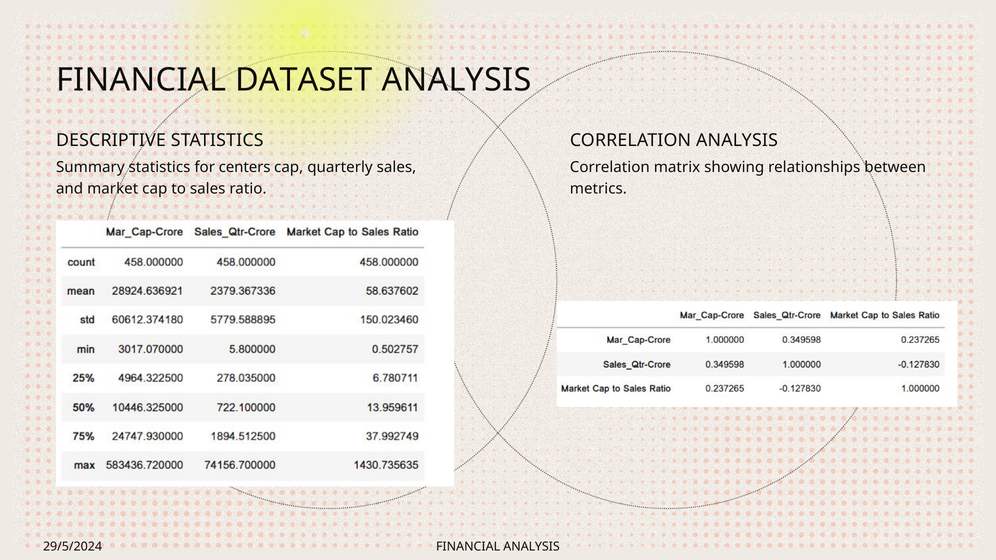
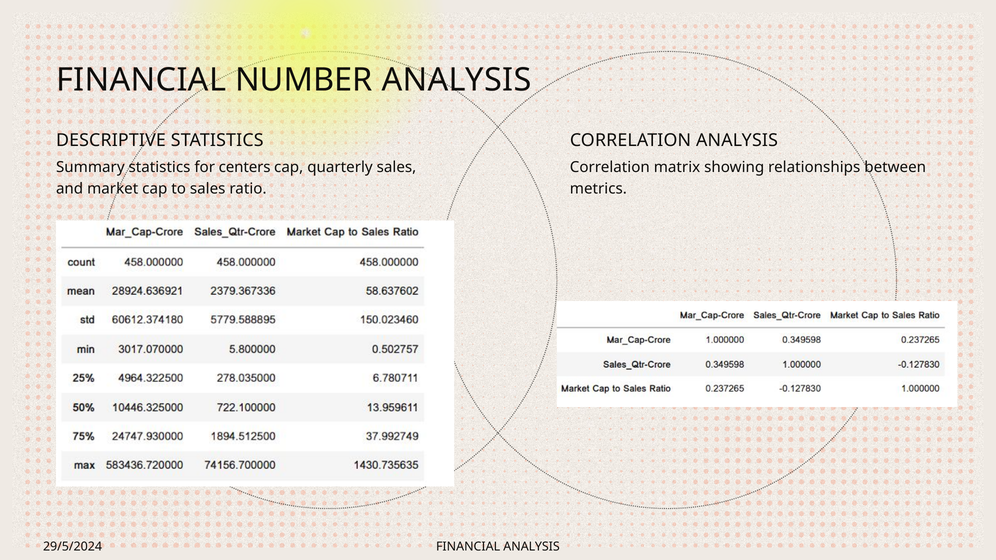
DATASET: DATASET -> NUMBER
